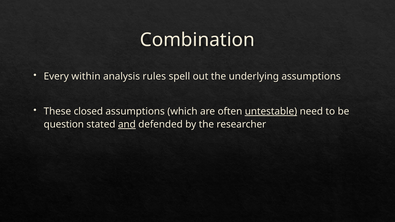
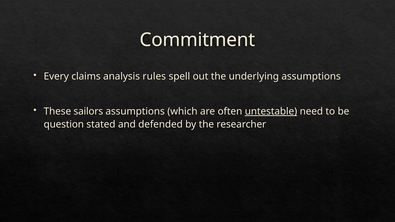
Combination: Combination -> Commitment
within: within -> claims
closed: closed -> sailors
and underline: present -> none
